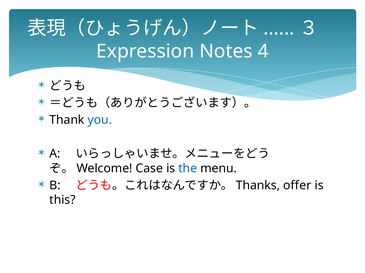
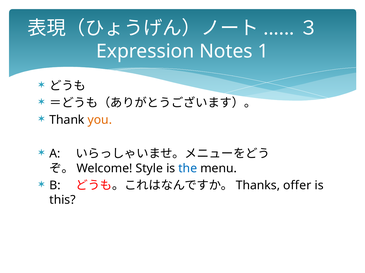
4: 4 -> 1
you colour: blue -> orange
Case: Case -> Style
